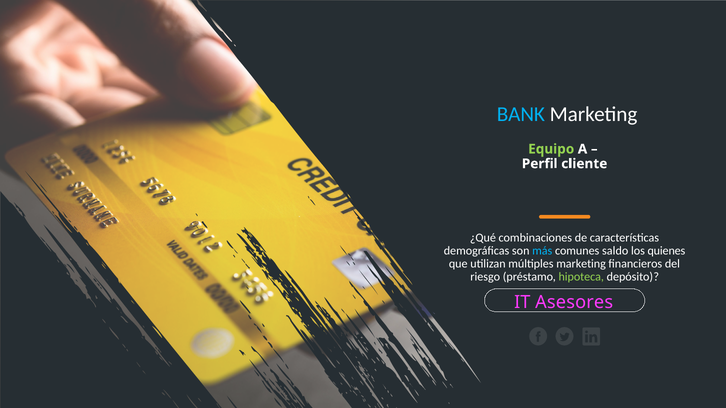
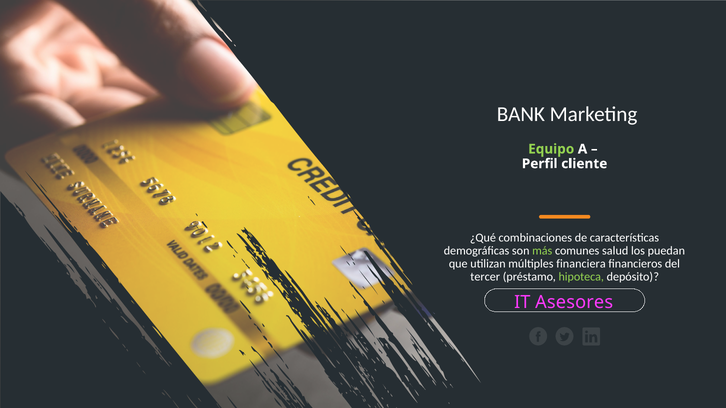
BANK colour: light blue -> white
más colour: light blue -> light green
saldo: saldo -> salud
quienes: quienes -> puedan
múltiples marketing: marketing -> financiera
riesgo: riesgo -> tercer
